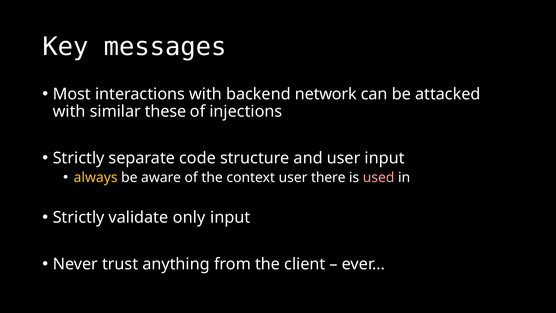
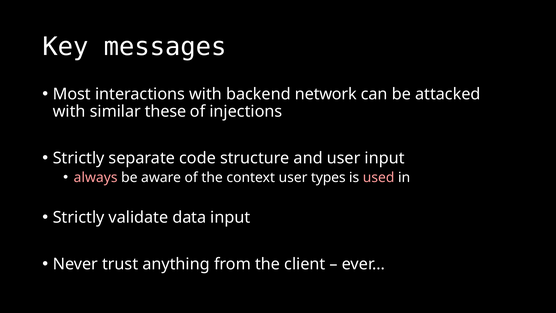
always colour: yellow -> pink
there: there -> types
only: only -> data
